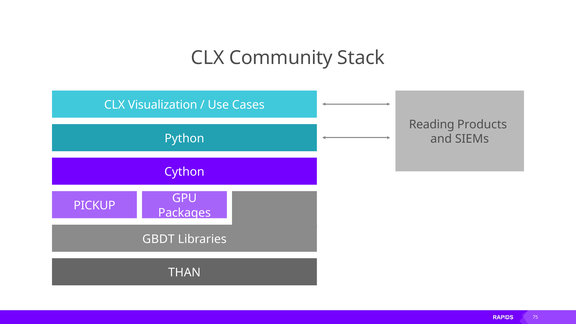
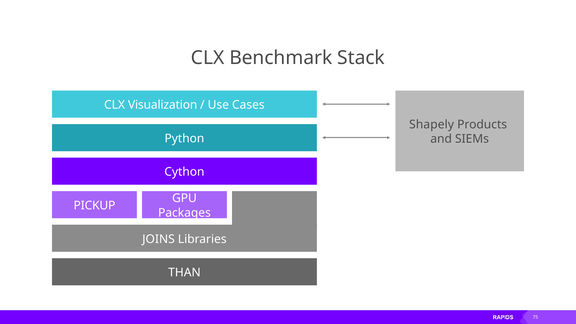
Community: Community -> Benchmark
Reading: Reading -> Shapely
GBDT: GBDT -> JOINS
